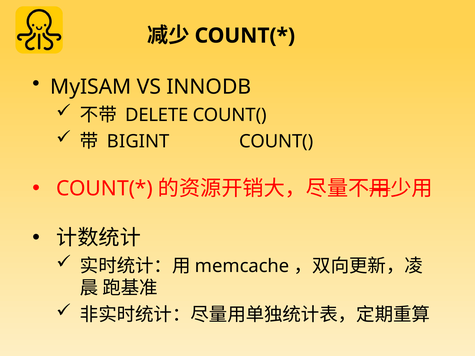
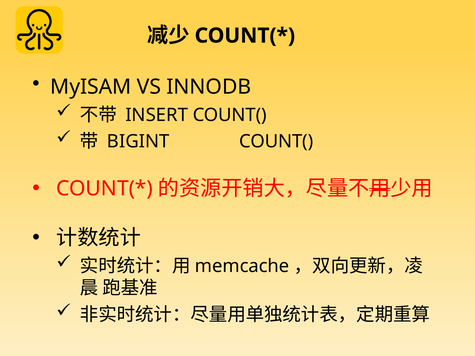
DELETE: DELETE -> INSERT
